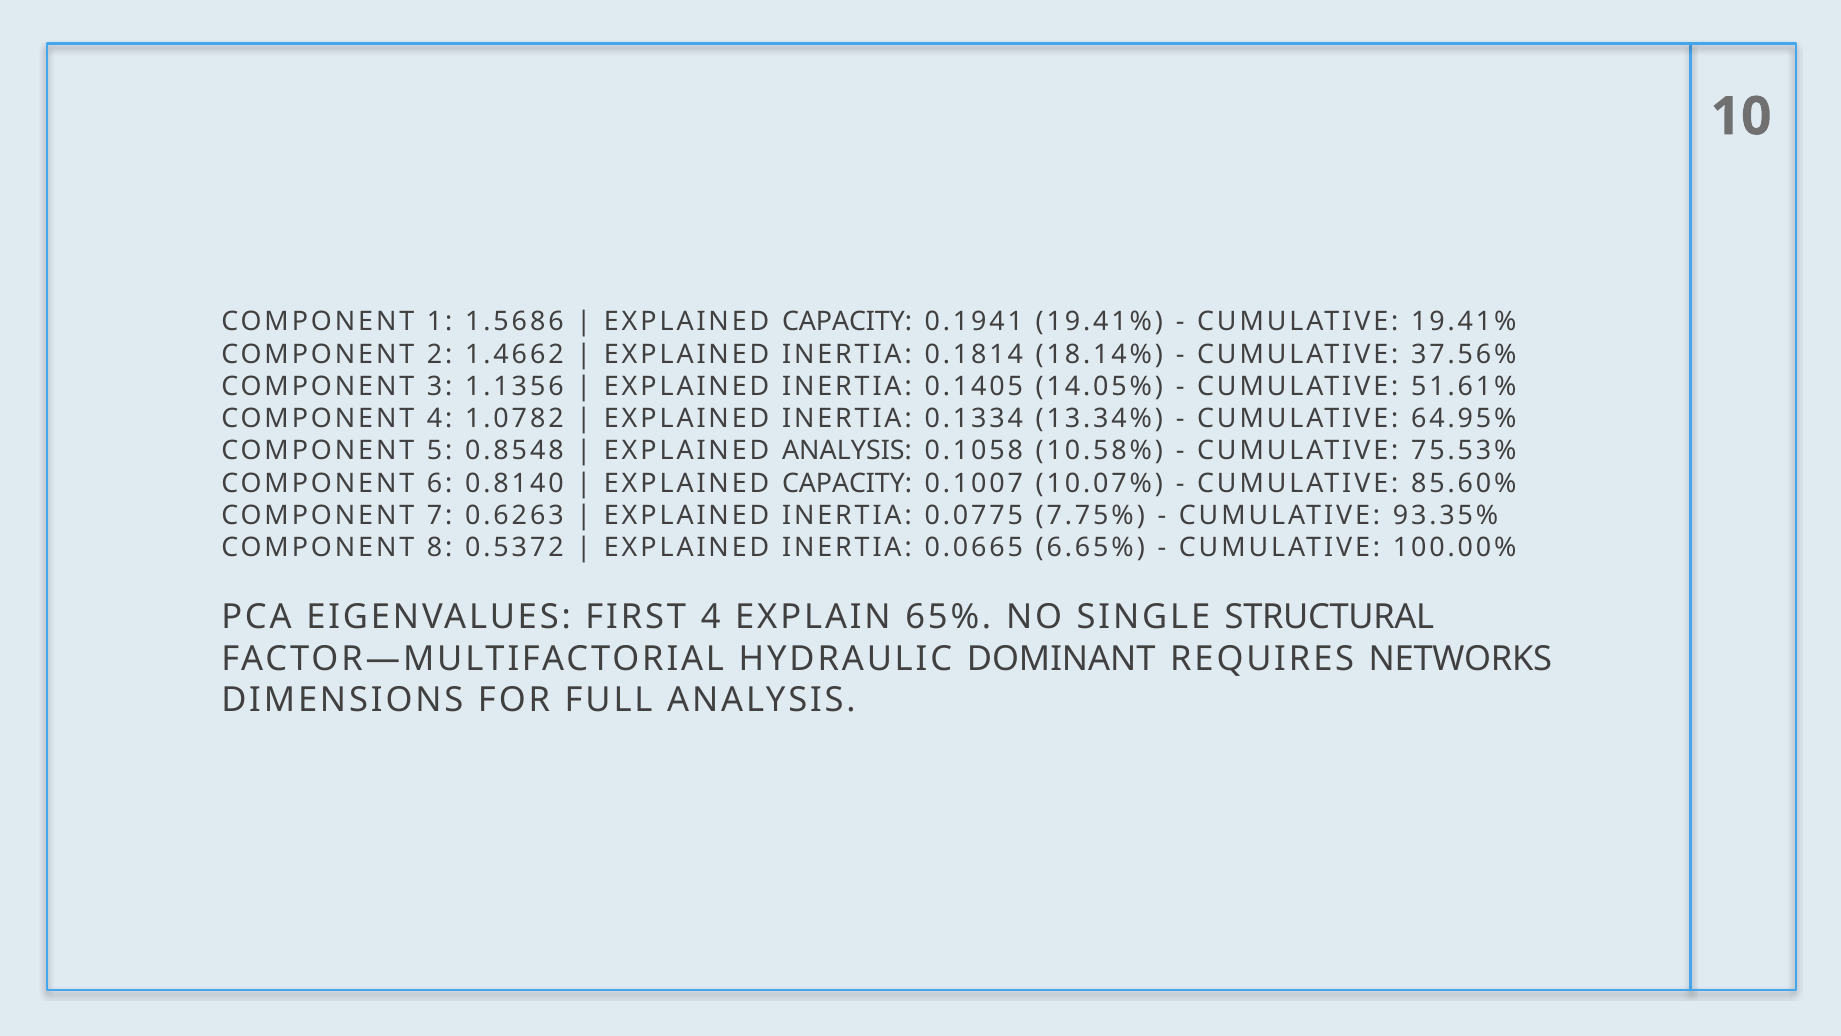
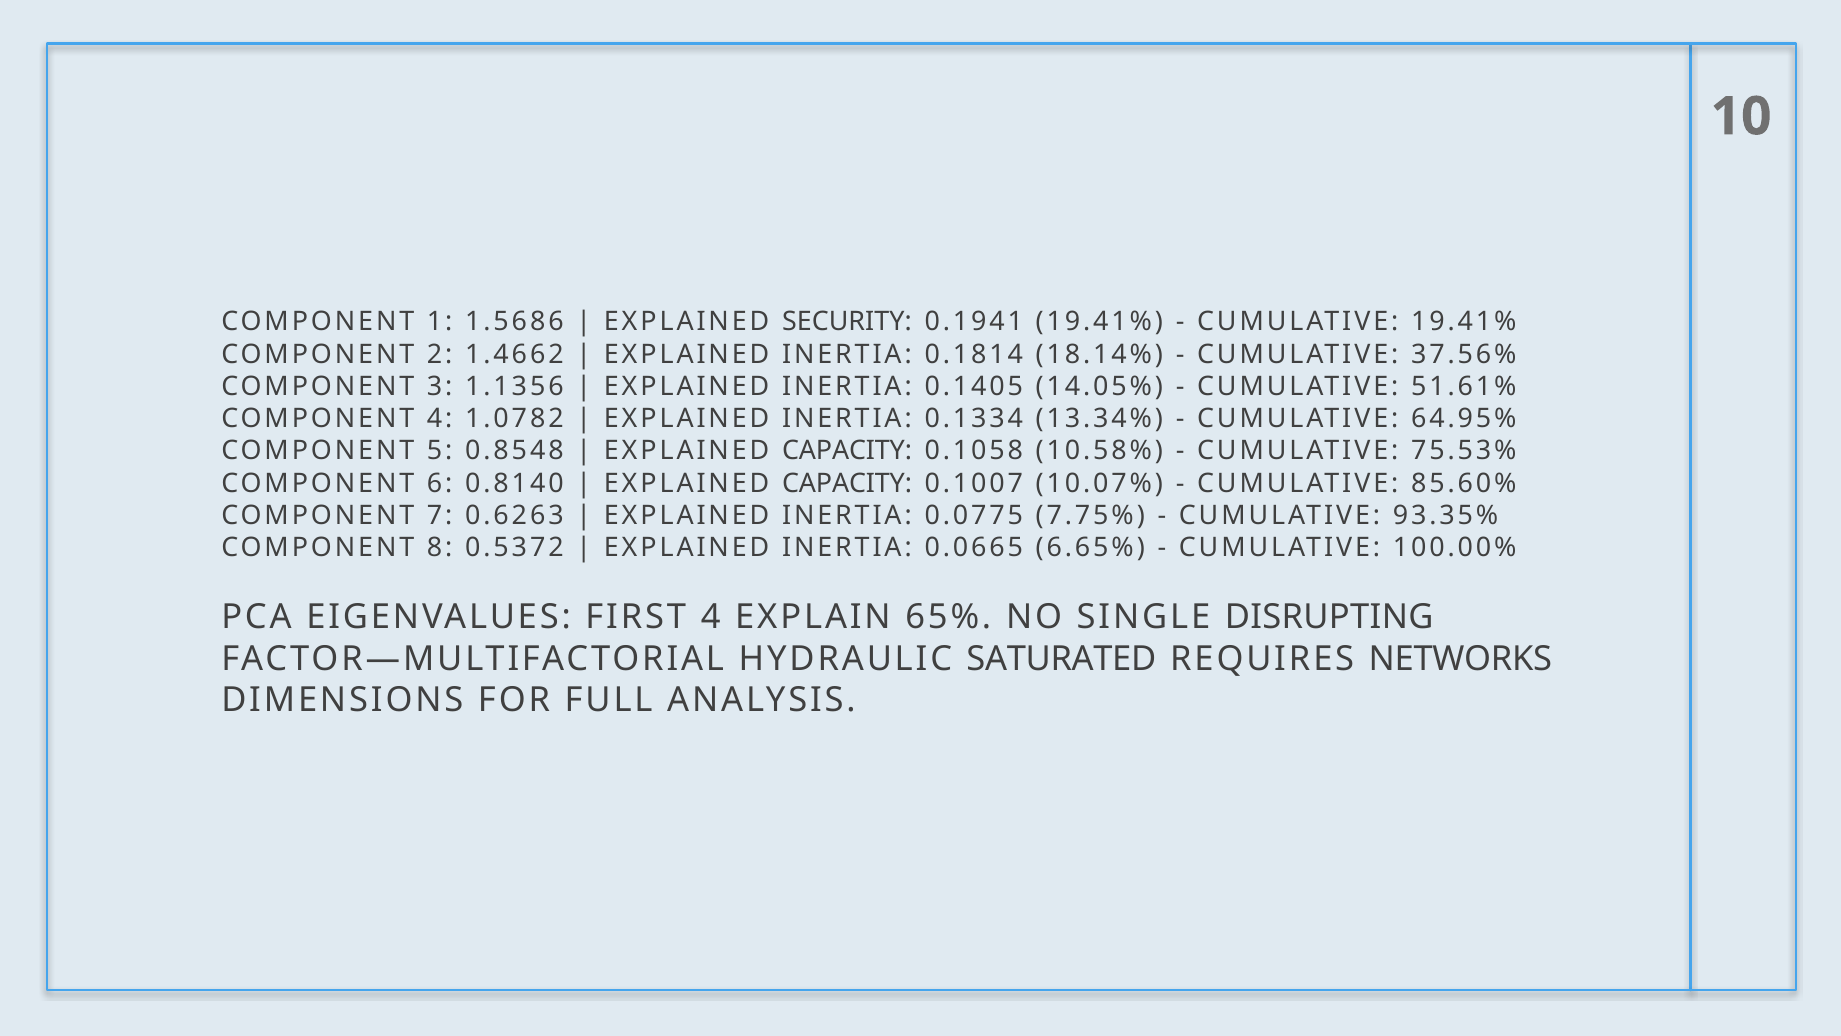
CAPACITY at (847, 322): CAPACITY -> SECURITY
ANALYSIS at (847, 451): ANALYSIS -> CAPACITY
STRUCTURAL: STRUCTURAL -> DISRUPTING
DOMINANT: DOMINANT -> SATURATED
